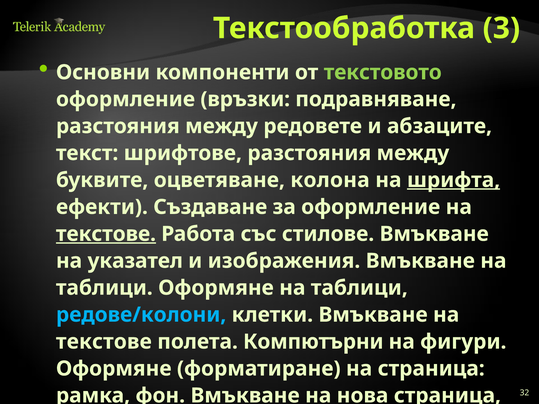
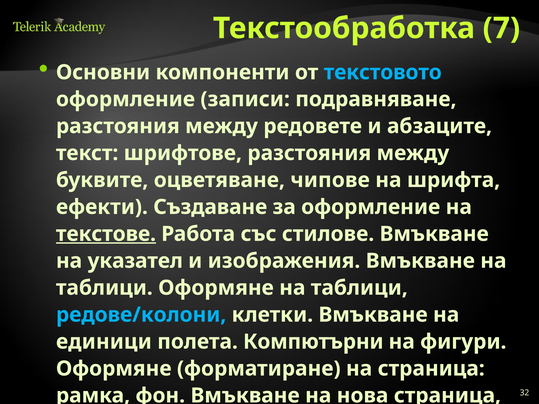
3: 3 -> 7
текстовото colour: light green -> light blue
връзки: връзки -> записи
колона: колона -> чипове
шрифта underline: present -> none
текстове at (104, 342): текстове -> единици
